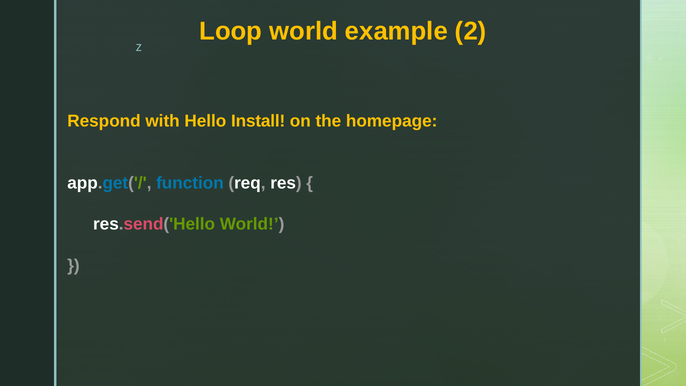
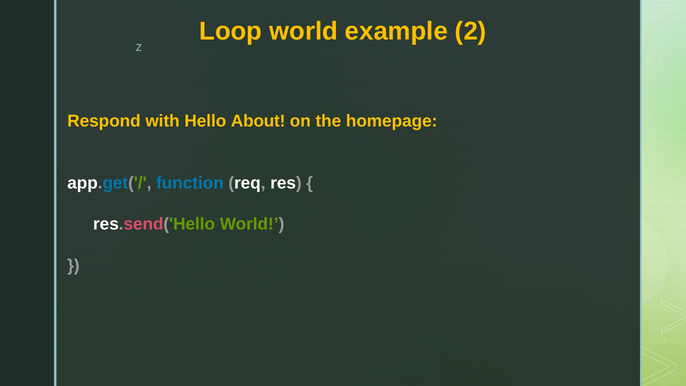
Install: Install -> About
